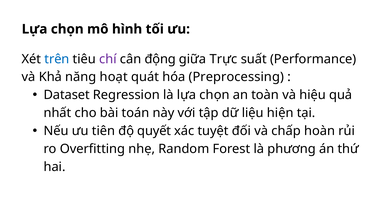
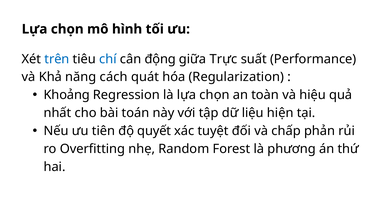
chí colour: purple -> blue
hoạt: hoạt -> cách
Preprocessing: Preprocessing -> Regularization
Dataset: Dataset -> Khoảng
hoàn: hoàn -> phản
